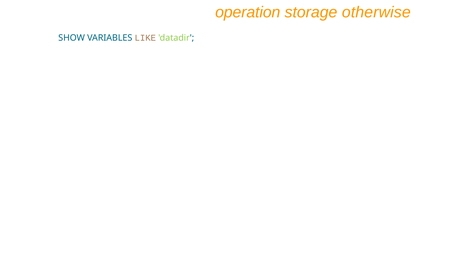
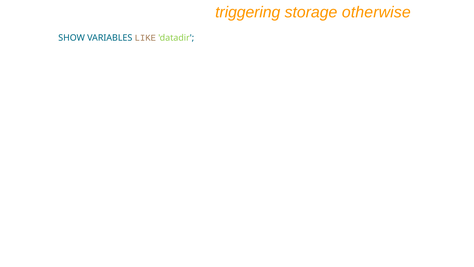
operation: operation -> triggering
